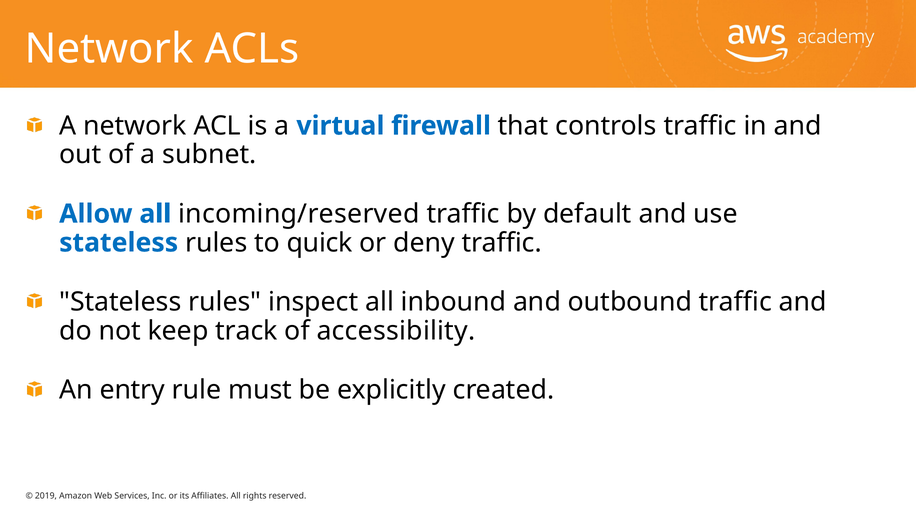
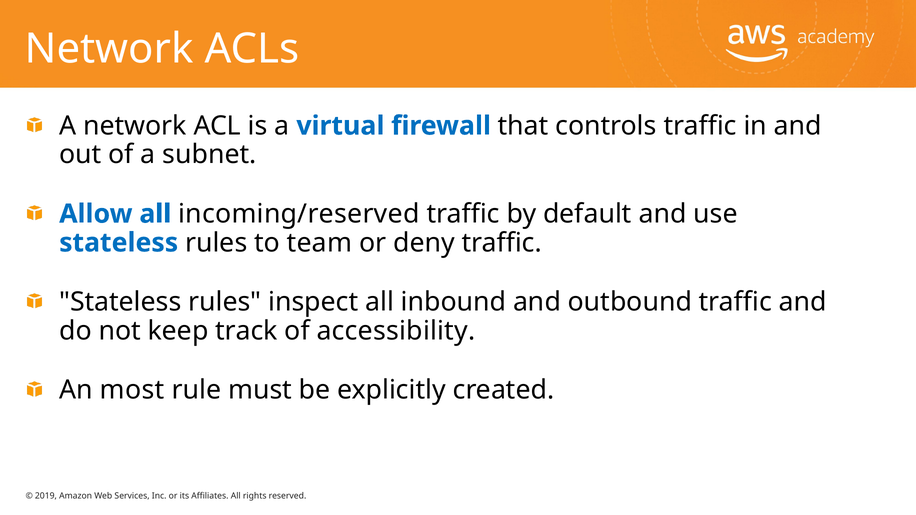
quick: quick -> team
entry: entry -> most
